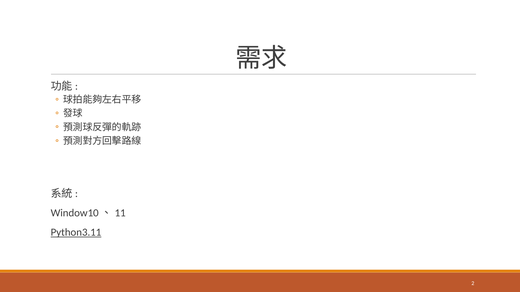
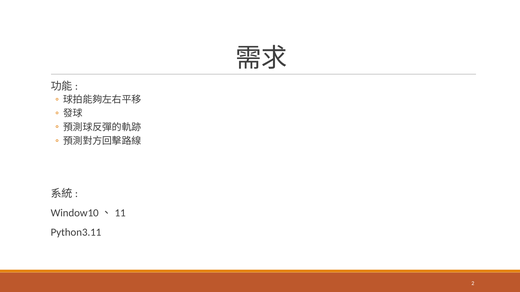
Python3.11 underline: present -> none
